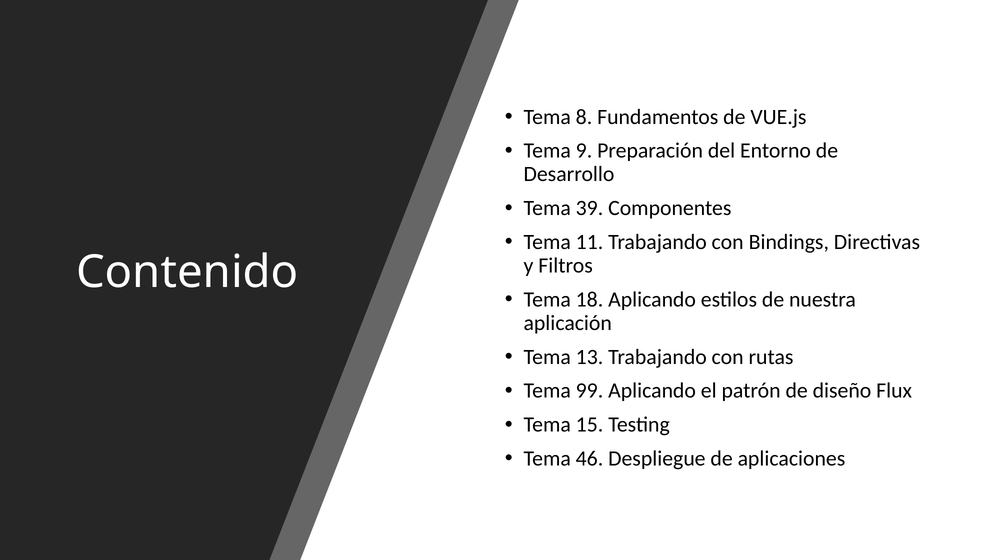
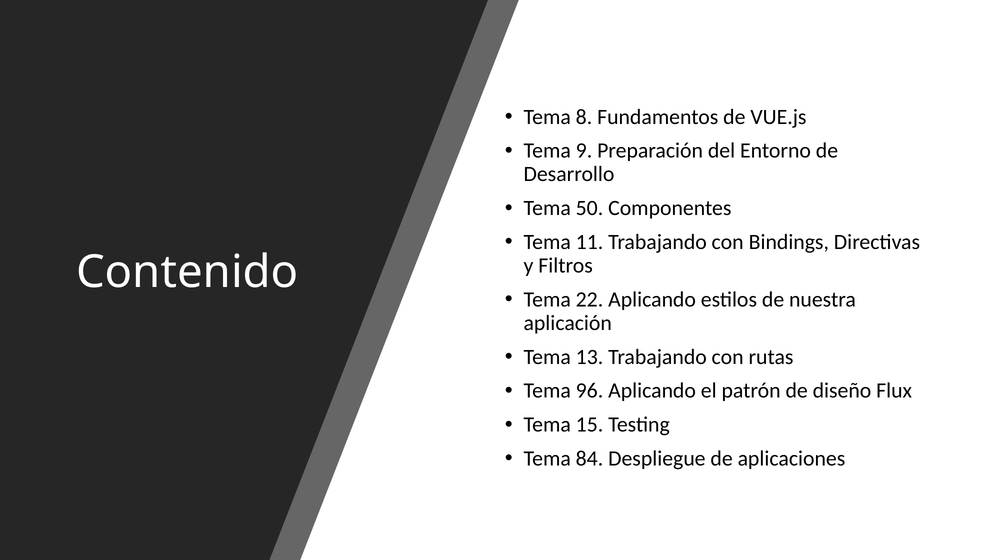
39: 39 -> 50
18: 18 -> 22
99: 99 -> 96
46: 46 -> 84
